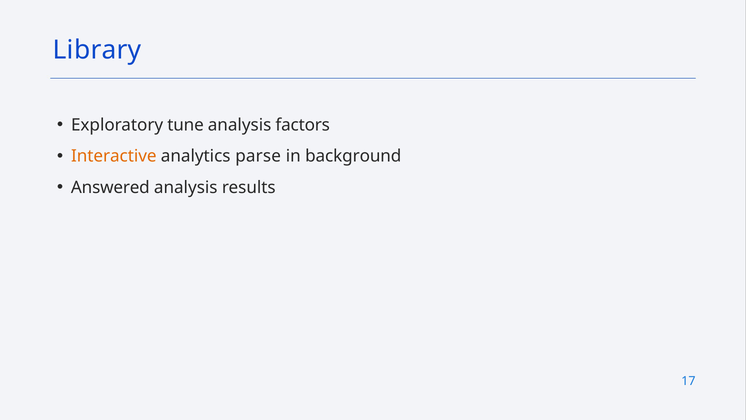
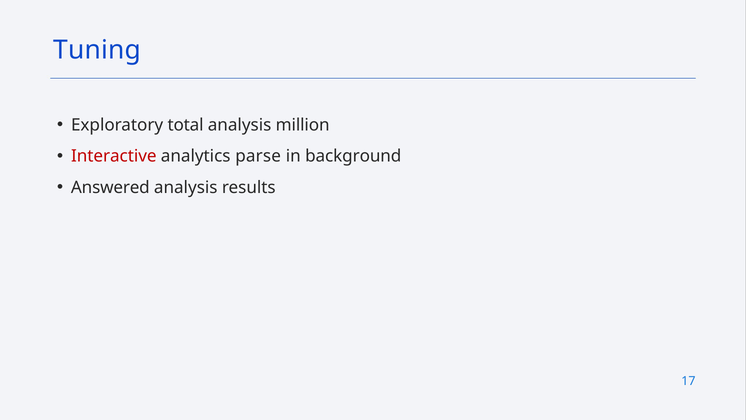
Library: Library -> Tuning
tune: tune -> total
factors: factors -> million
Interactive colour: orange -> red
